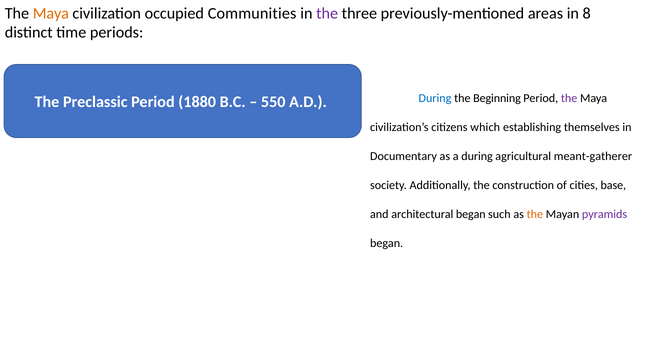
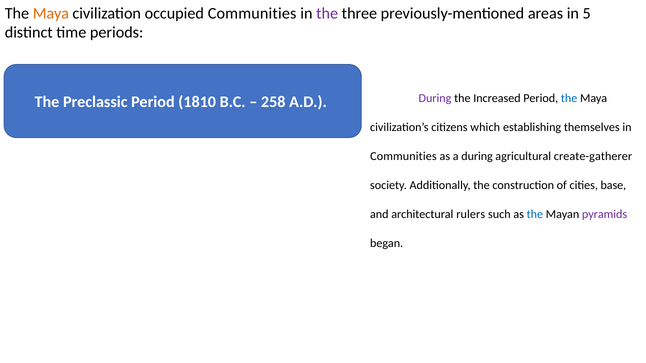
8: 8 -> 5
1880: 1880 -> 1810
550: 550 -> 258
During at (435, 98) colour: blue -> purple
Beginning: Beginning -> Increased
the at (569, 98) colour: purple -> blue
Documentary at (403, 157): Documentary -> Communities
meant-gatherer: meant-gatherer -> create-gatherer
architectural began: began -> rulers
the at (535, 215) colour: orange -> blue
